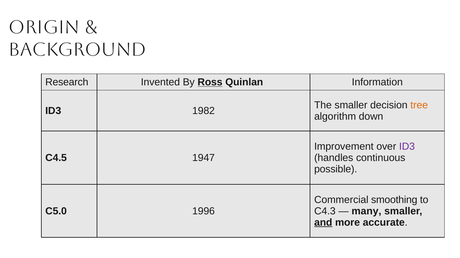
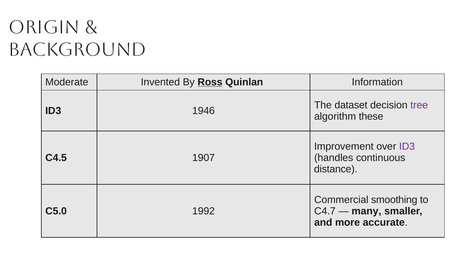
Research: Research -> Moderate
The smaller: smaller -> dataset
tree colour: orange -> purple
1982: 1982 -> 1946
down: down -> these
1947: 1947 -> 1907
possible: possible -> distance
1996: 1996 -> 1992
C4.3: C4.3 -> C4.7
and underline: present -> none
